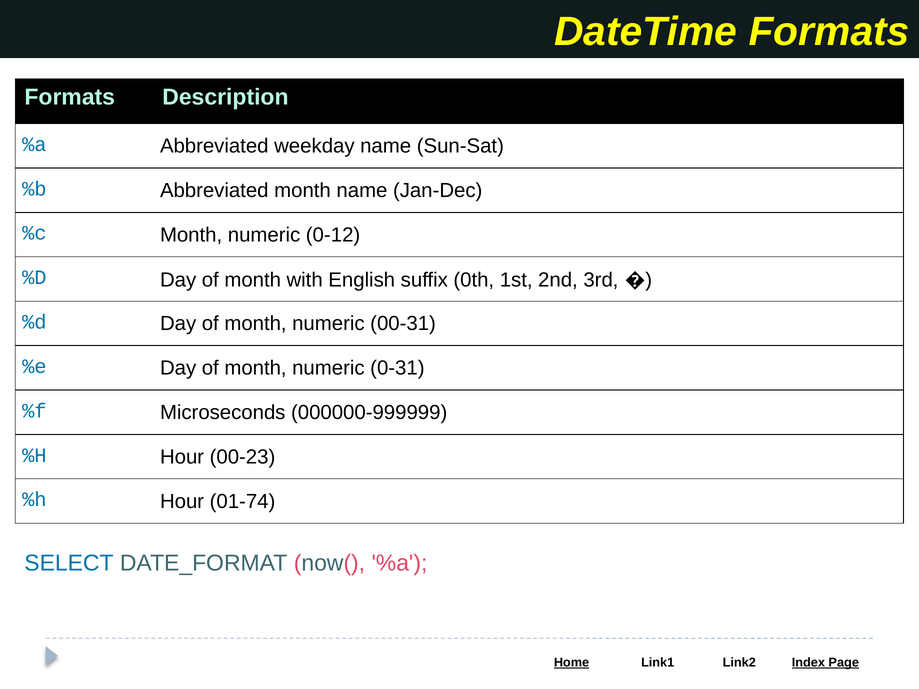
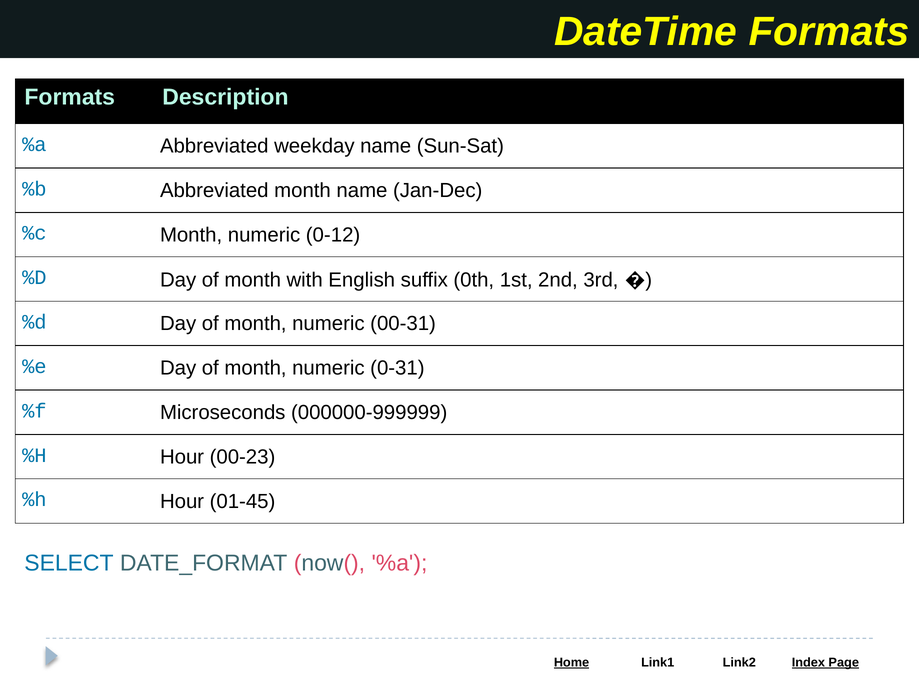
01-74: 01-74 -> 01-45
